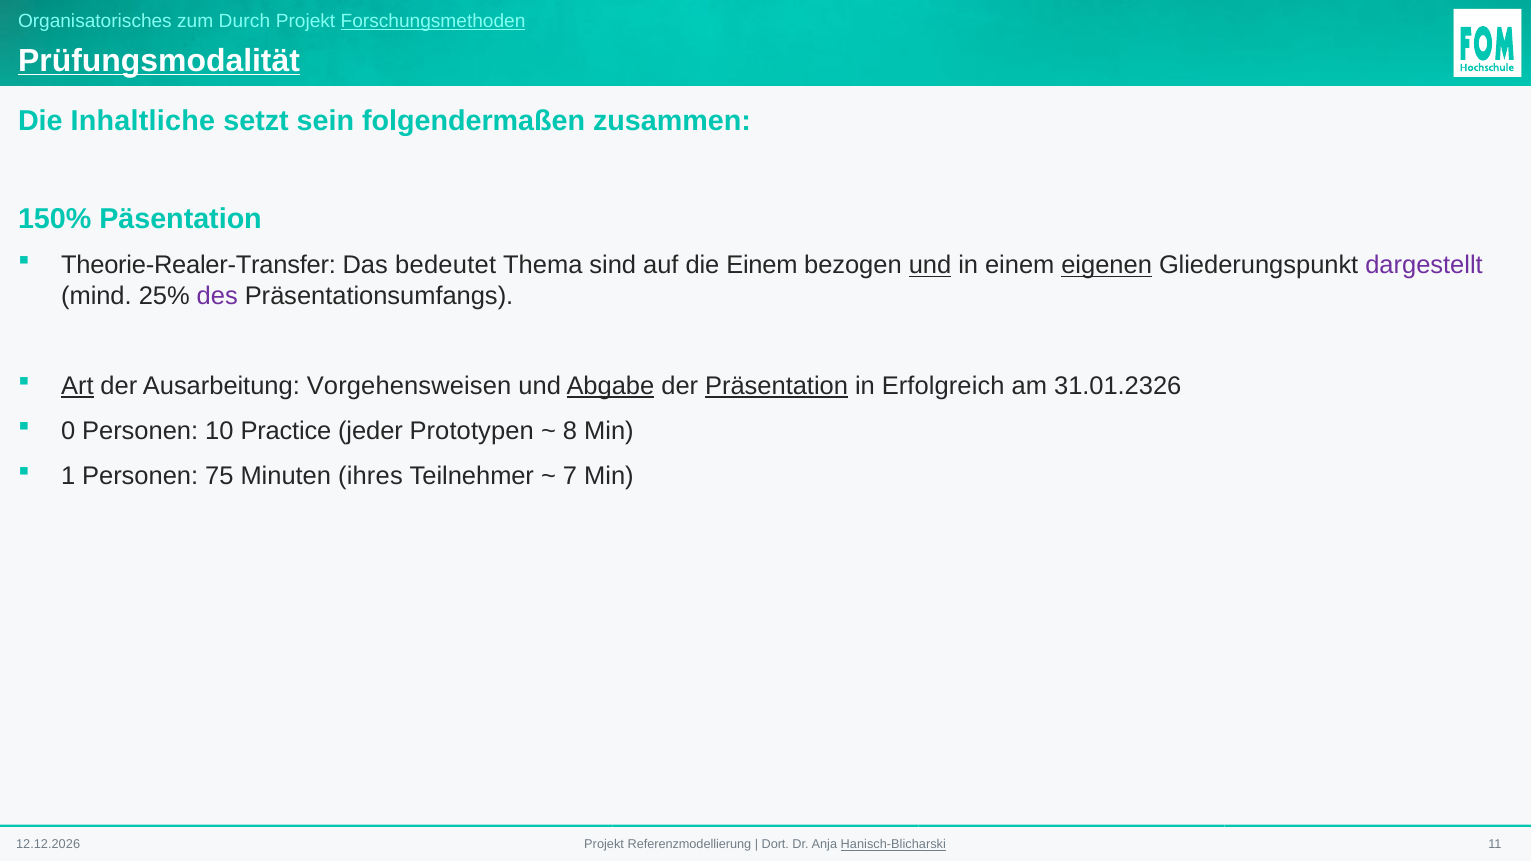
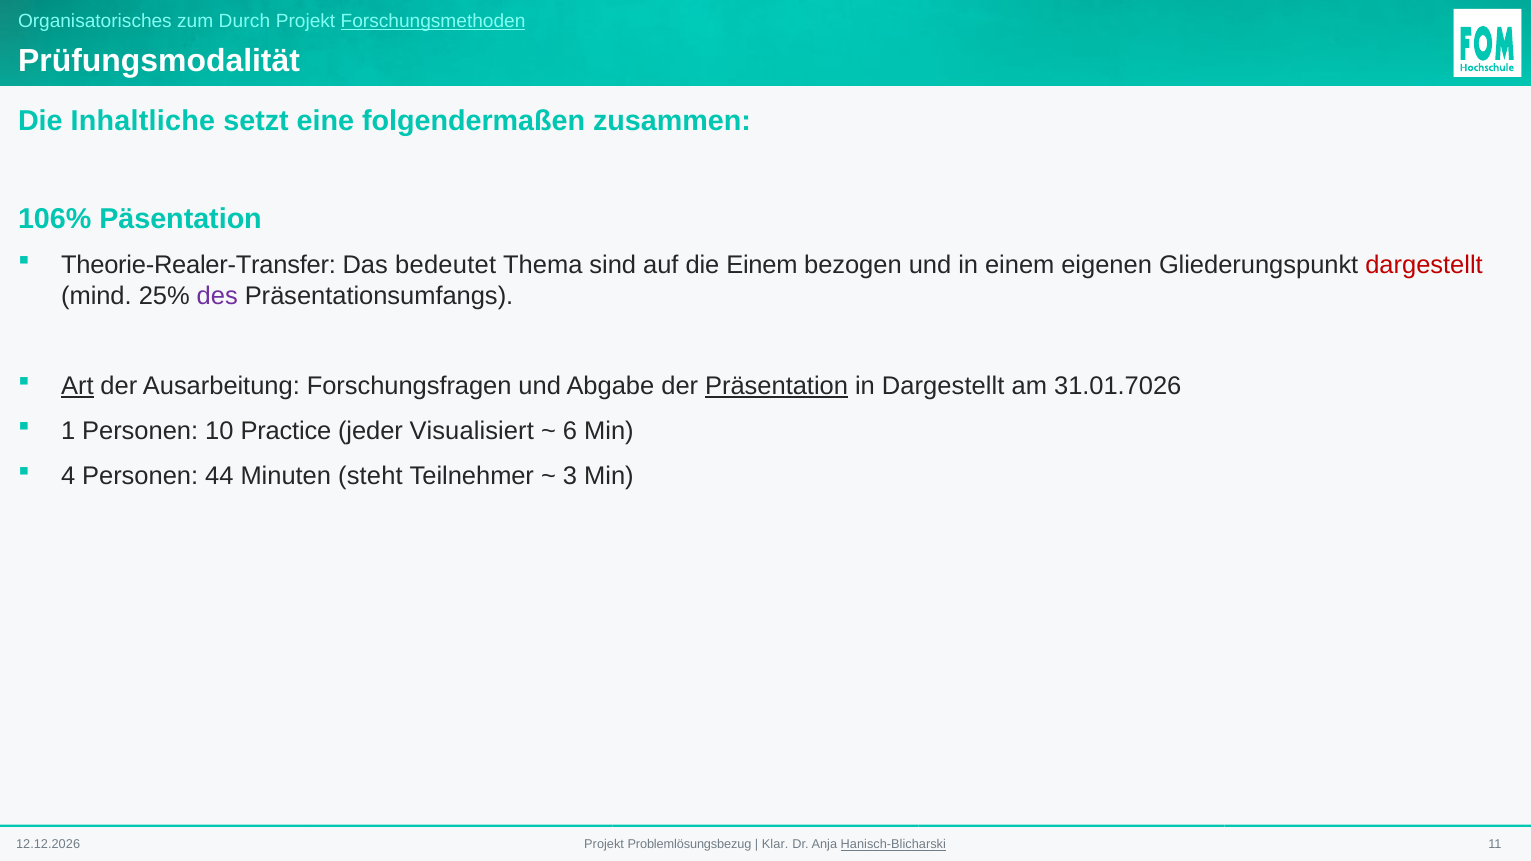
Prüfungsmodalität underline: present -> none
sein: sein -> eine
150%: 150% -> 106%
und at (930, 265) underline: present -> none
eigenen underline: present -> none
dargestellt at (1424, 265) colour: purple -> red
Vorgehensweisen: Vorgehensweisen -> Forschungsfragen
Abgabe underline: present -> none
in Erfolgreich: Erfolgreich -> Dargestellt
31.01.2326: 31.01.2326 -> 31.01.7026
0: 0 -> 1
Prototypen: Prototypen -> Visualisiert
8: 8 -> 6
1: 1 -> 4
75: 75 -> 44
ihres: ihres -> steht
7: 7 -> 3
Referenzmodellierung: Referenzmodellierung -> Problemlösungsbezug
Dort: Dort -> Klar
